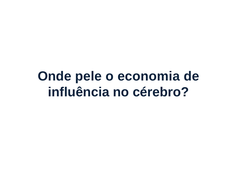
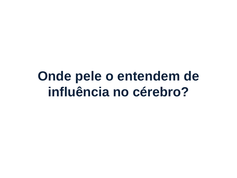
economia: economia -> entendem
